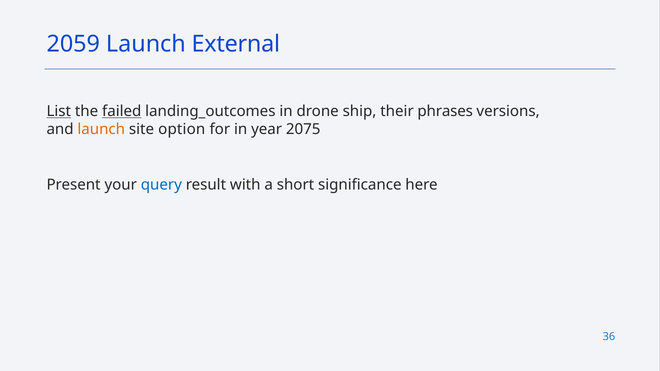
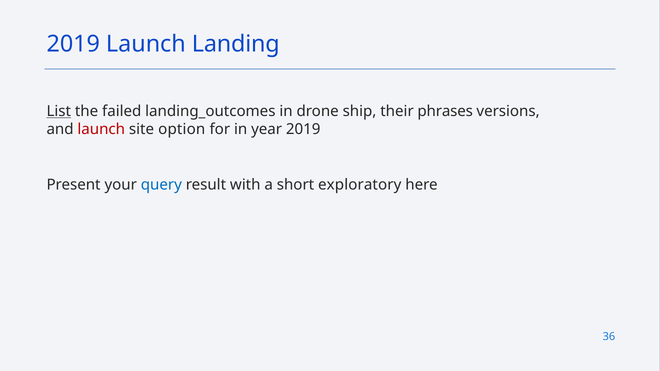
2059 at (73, 44): 2059 -> 2019
External: External -> Landing
failed underline: present -> none
launch at (101, 129) colour: orange -> red
year 2075: 2075 -> 2019
significance: significance -> exploratory
